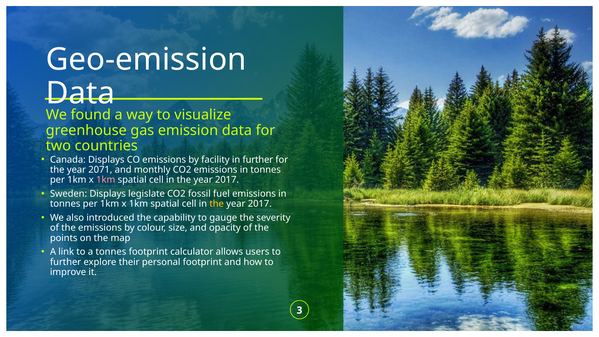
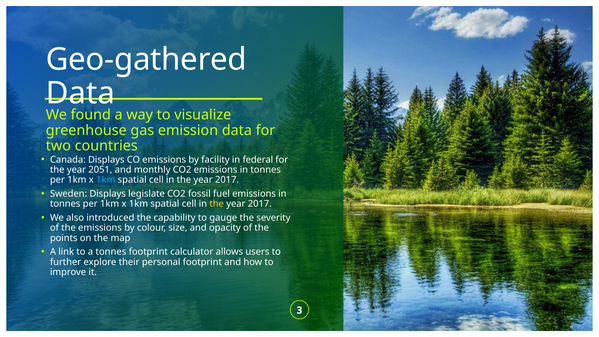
Geo-emission: Geo-emission -> Geo-gathered
in further: further -> federal
2071: 2071 -> 2051
1km at (106, 180) colour: pink -> light blue
